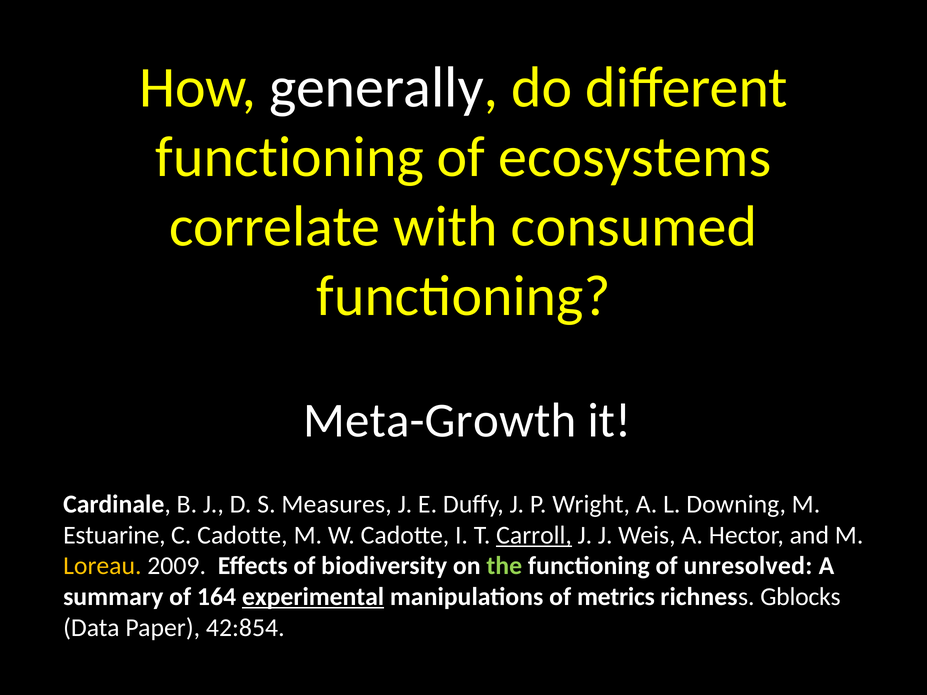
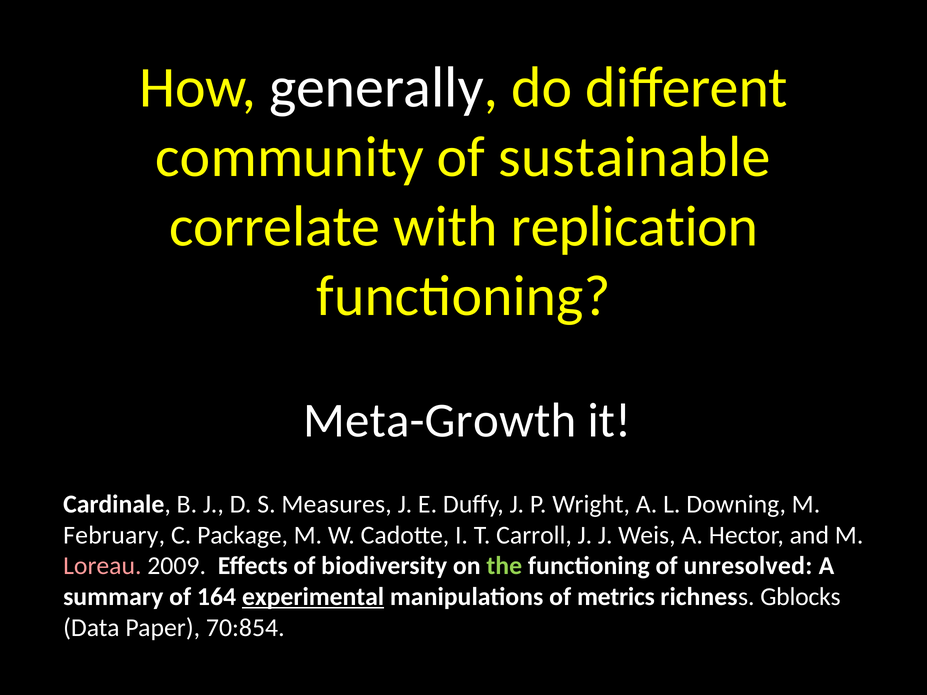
functioning at (290, 157): functioning -> community
ecosystems: ecosystems -> sustainable
consumed: consumed -> replication
Estuarine: Estuarine -> February
C Cadotte: Cadotte -> Package
Carroll underline: present -> none
Loreau colour: yellow -> pink
42:854: 42:854 -> 70:854
